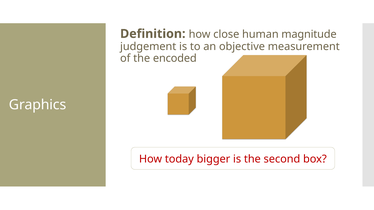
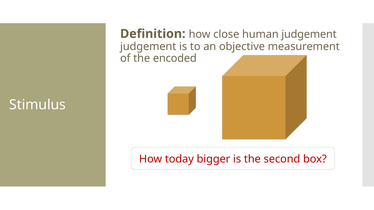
human magnitude: magnitude -> judgement
Graphics: Graphics -> Stimulus
